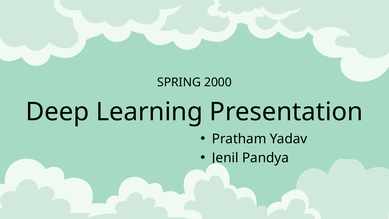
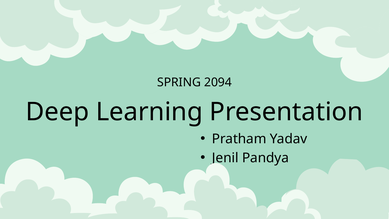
2000: 2000 -> 2094
